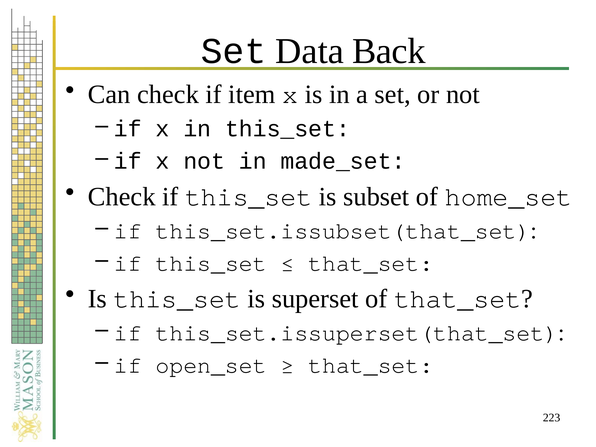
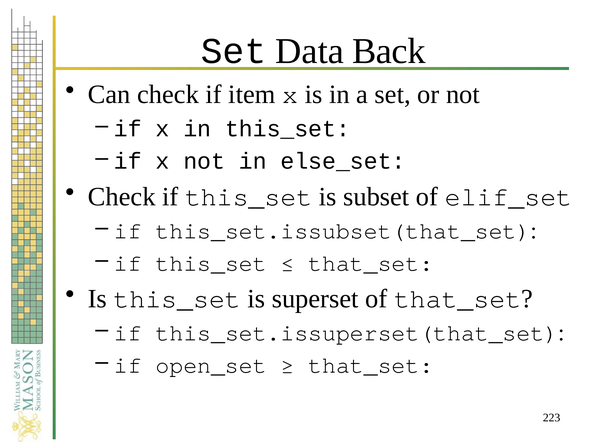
made_set: made_set -> else_set
home_set: home_set -> elif_set
